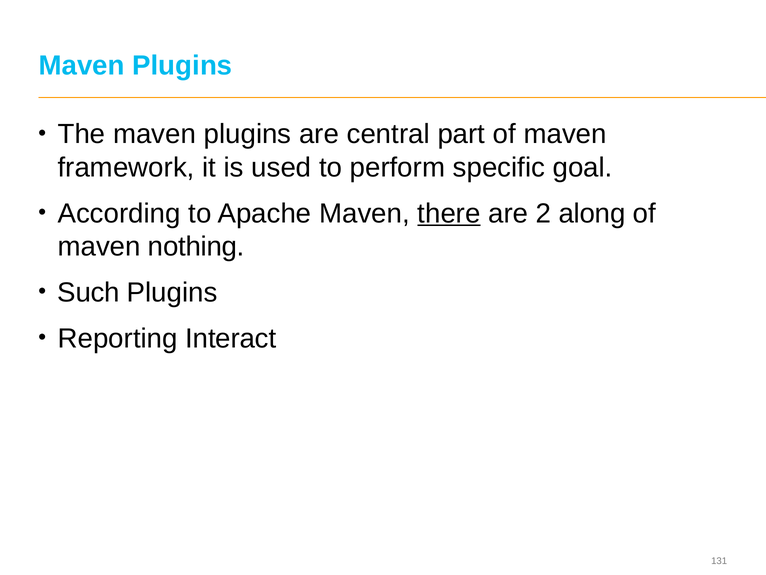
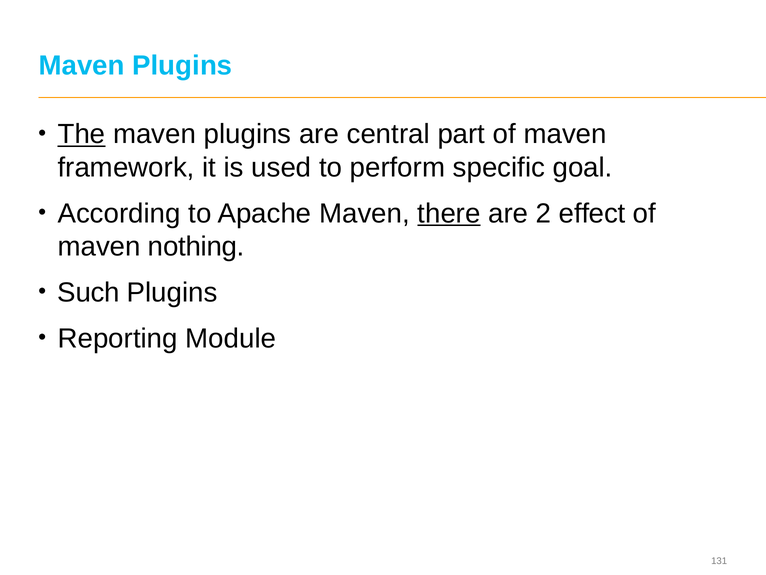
The underline: none -> present
along: along -> effect
Interact: Interact -> Module
